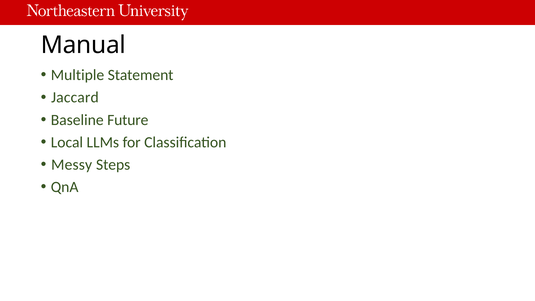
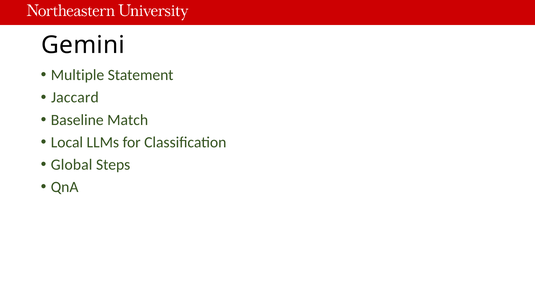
Manual: Manual -> Gemini
Future: Future -> Match
Messy: Messy -> Global
